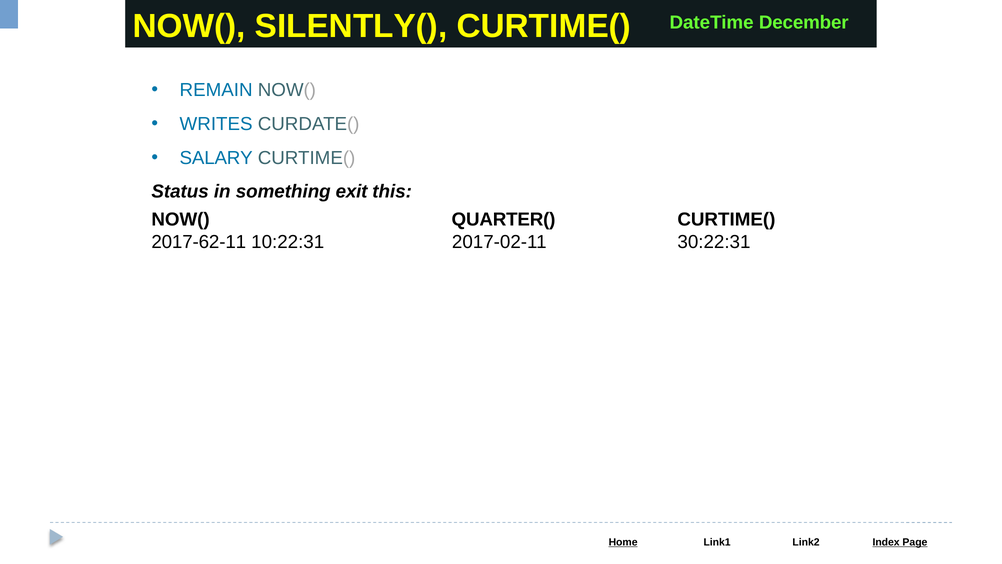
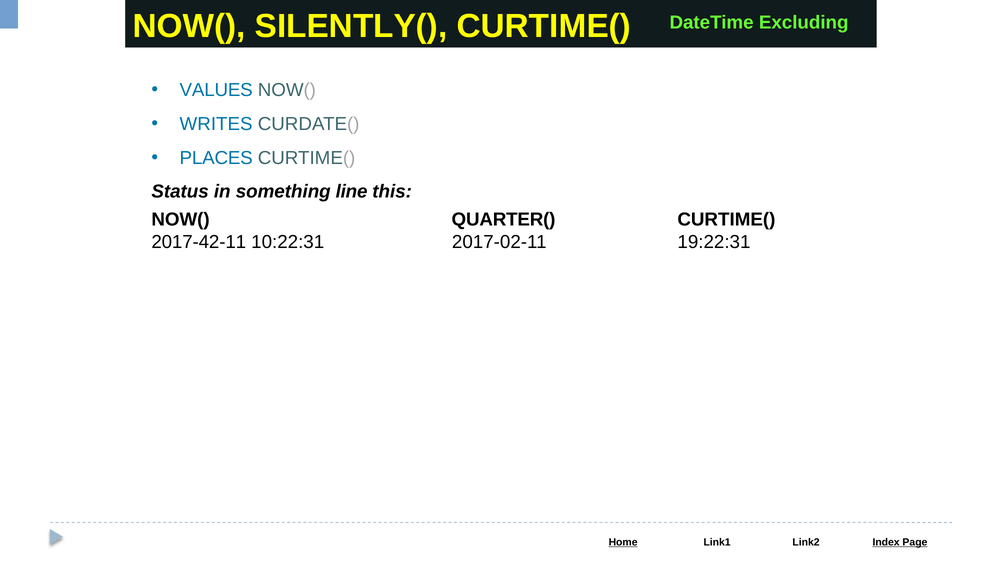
December: December -> Excluding
REMAIN: REMAIN -> VALUES
SALARY: SALARY -> PLACES
exit: exit -> line
2017-62-11: 2017-62-11 -> 2017-42-11
30:22:31: 30:22:31 -> 19:22:31
